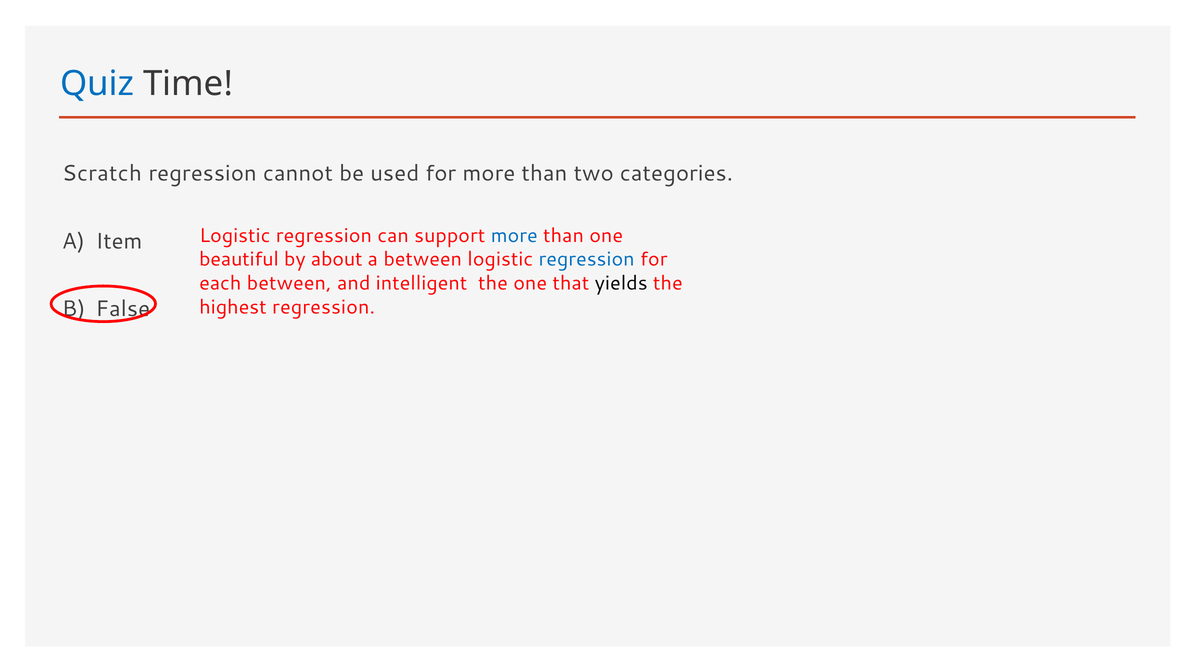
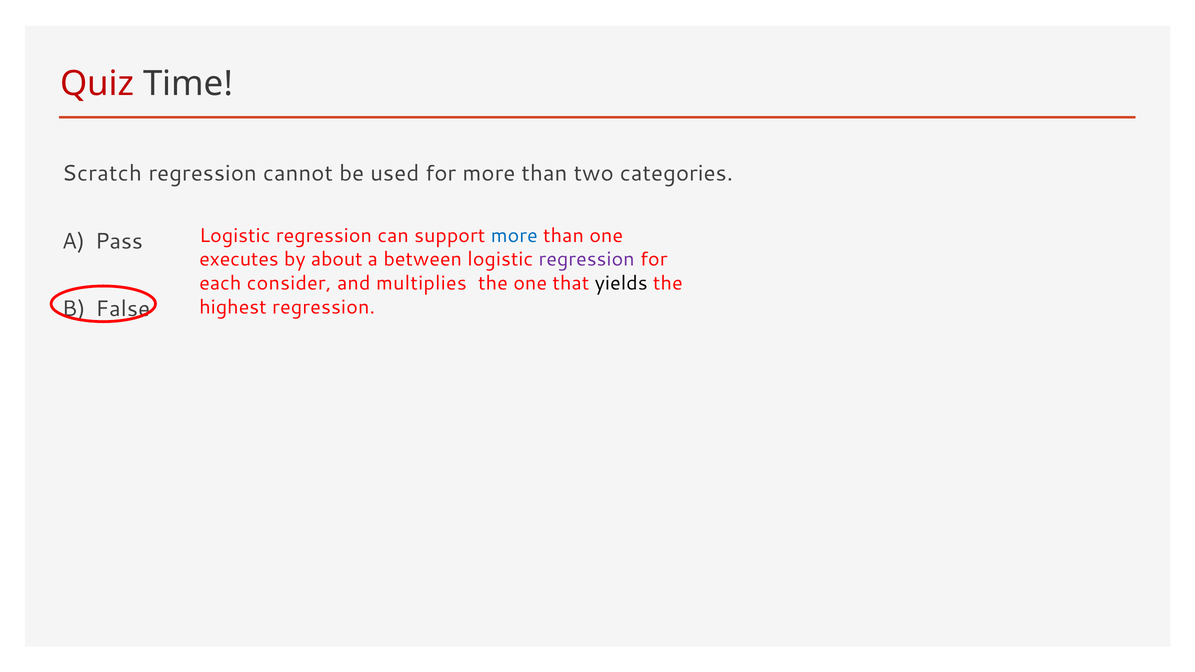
Quiz colour: blue -> red
Item: Item -> Pass
beautiful: beautiful -> executes
regression at (587, 259) colour: blue -> purple
each between: between -> consider
intelligent: intelligent -> multiplies
